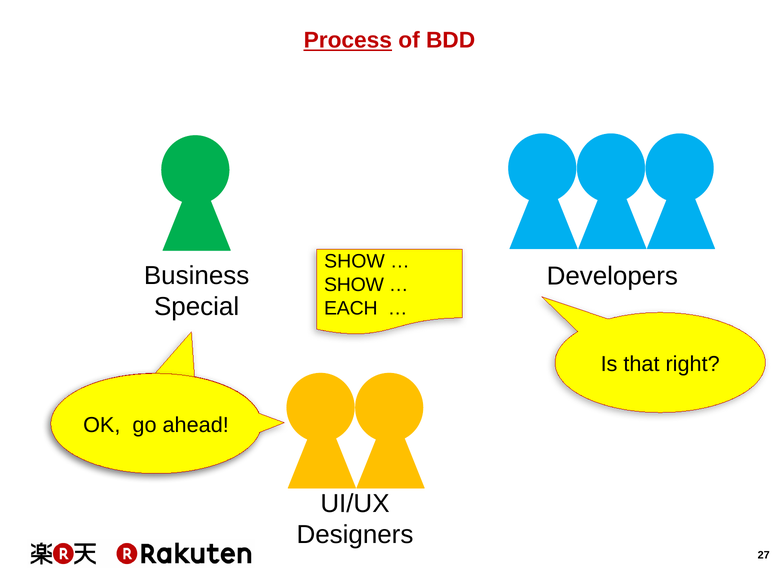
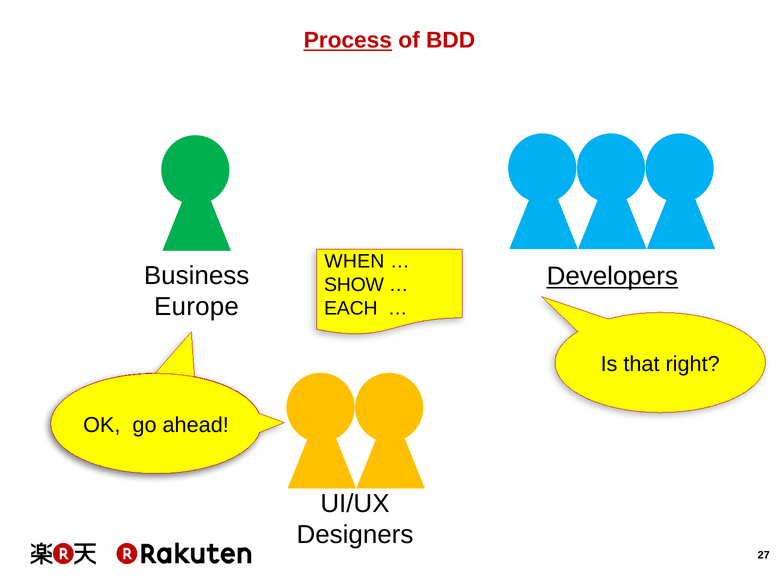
SHOW at (354, 262): SHOW -> WHEN
Developers underline: none -> present
Special: Special -> Europe
